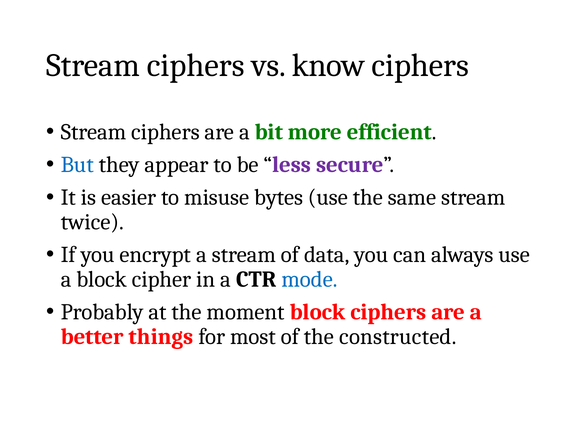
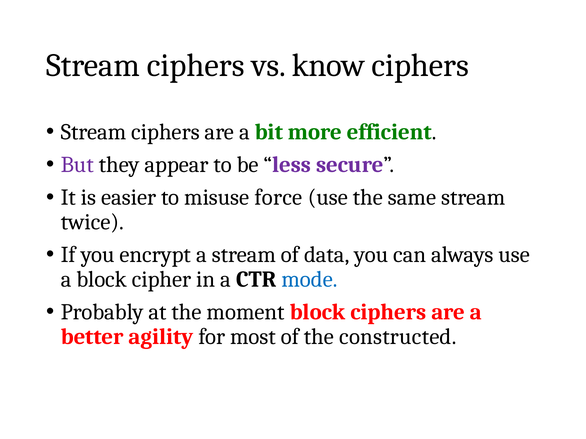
But colour: blue -> purple
bytes: bytes -> force
things: things -> agility
